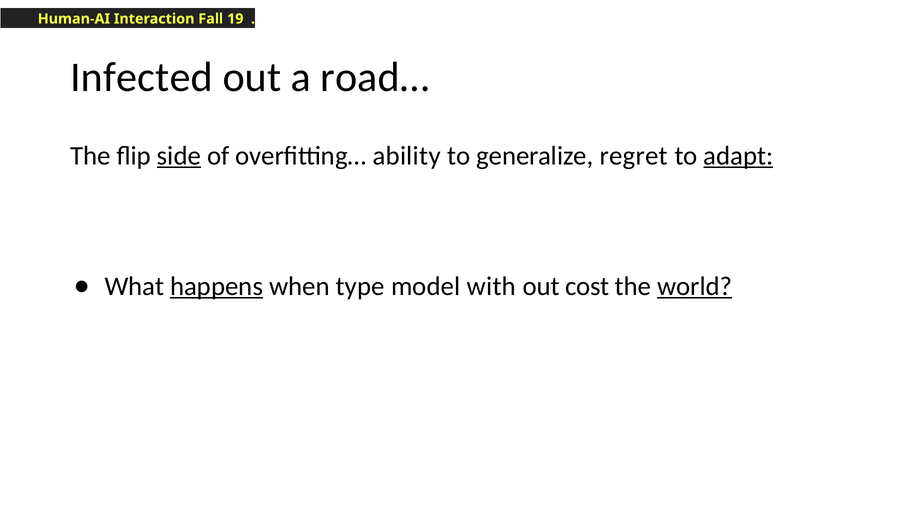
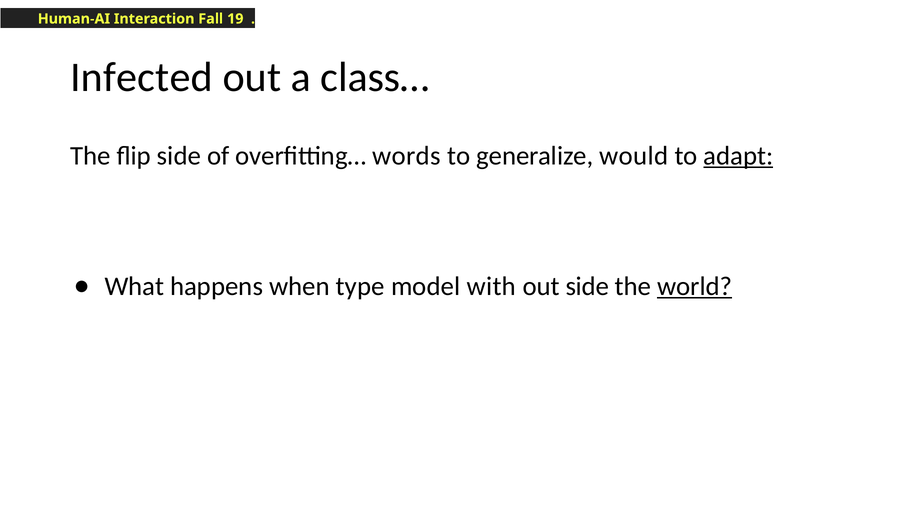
road…: road… -> class…
side at (179, 156) underline: present -> none
ability: ability -> words
regret: regret -> would
happens underline: present -> none
out cost: cost -> side
